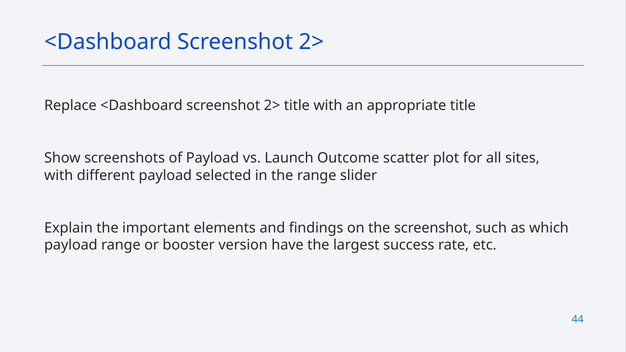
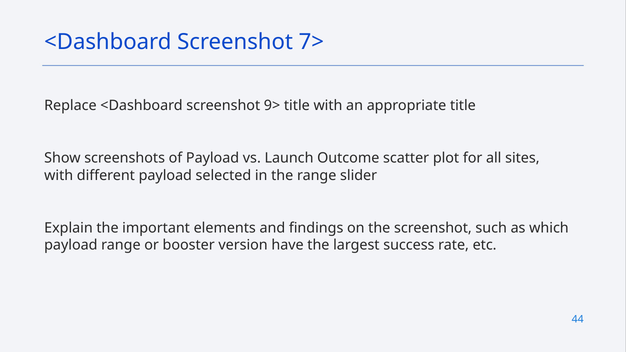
2> at (311, 42): 2> -> 7>
Replace <Dashboard screenshot 2>: 2> -> 9>
